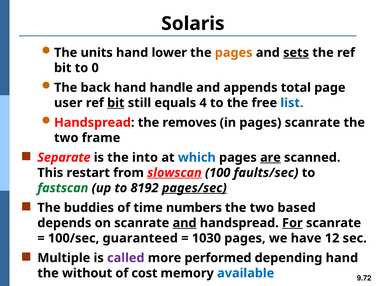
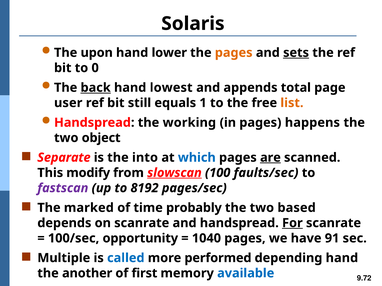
units: units -> upon
back underline: none -> present
handle: handle -> lowest
bit at (116, 103) underline: present -> none
4: 4 -> 1
list colour: blue -> orange
removes: removes -> working
pages scanrate: scanrate -> happens
frame: frame -> object
restart: restart -> modify
fastscan colour: green -> purple
pages/sec underline: present -> none
buddies: buddies -> marked
numbers: numbers -> probably
and at (185, 223) underline: present -> none
guaranteed: guaranteed -> opportunity
1030: 1030 -> 1040
12: 12 -> 91
called colour: purple -> blue
without: without -> another
cost: cost -> first
